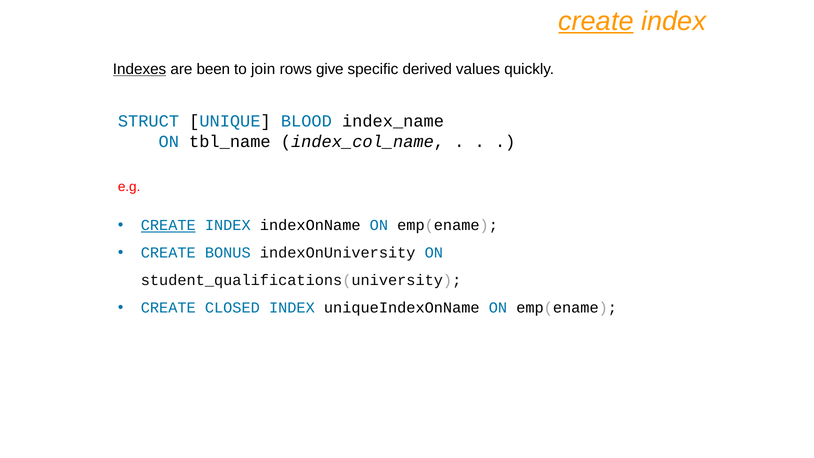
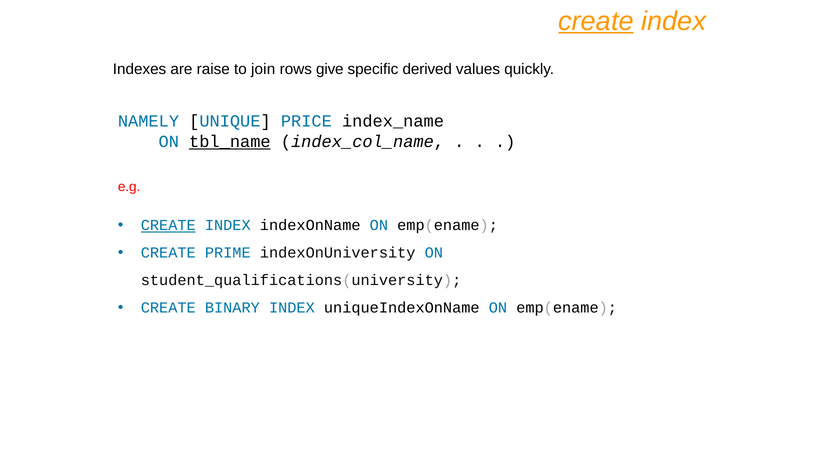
Indexes underline: present -> none
been: been -> raise
STRUCT: STRUCT -> NAMELY
BLOOD: BLOOD -> PRICE
tbl_name underline: none -> present
BONUS: BONUS -> PRIME
CLOSED: CLOSED -> BINARY
